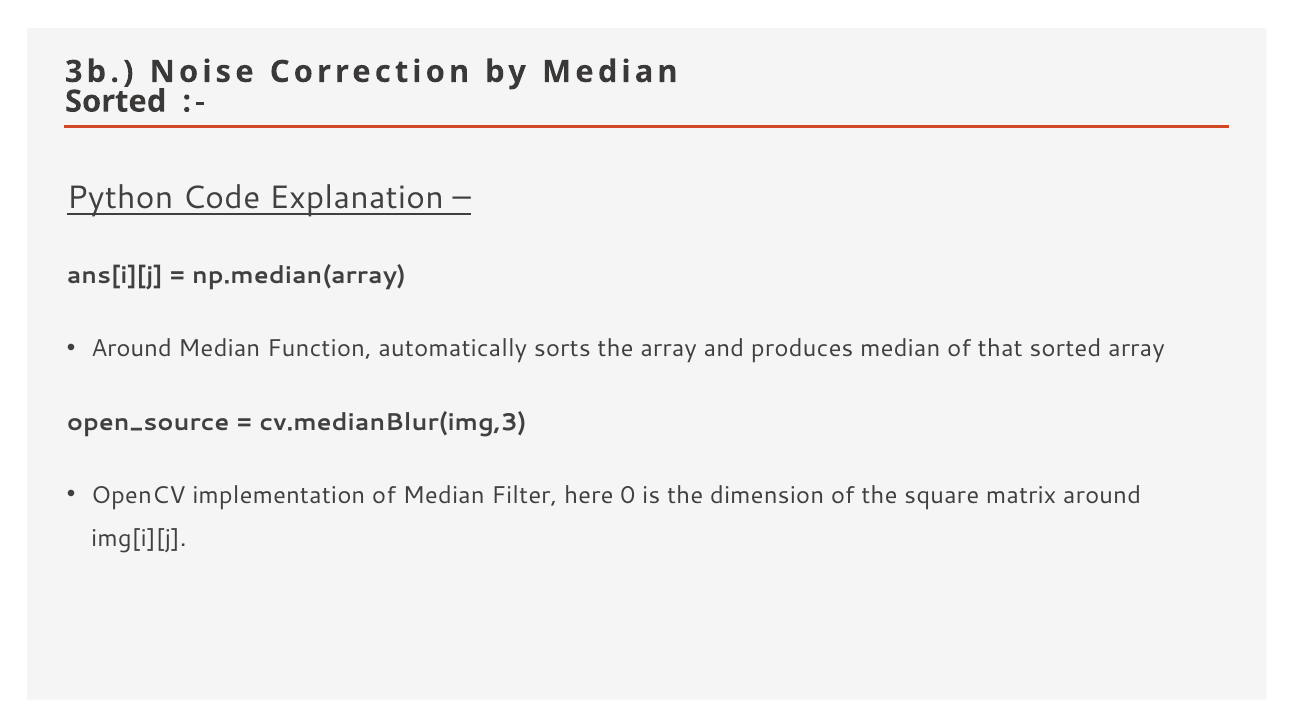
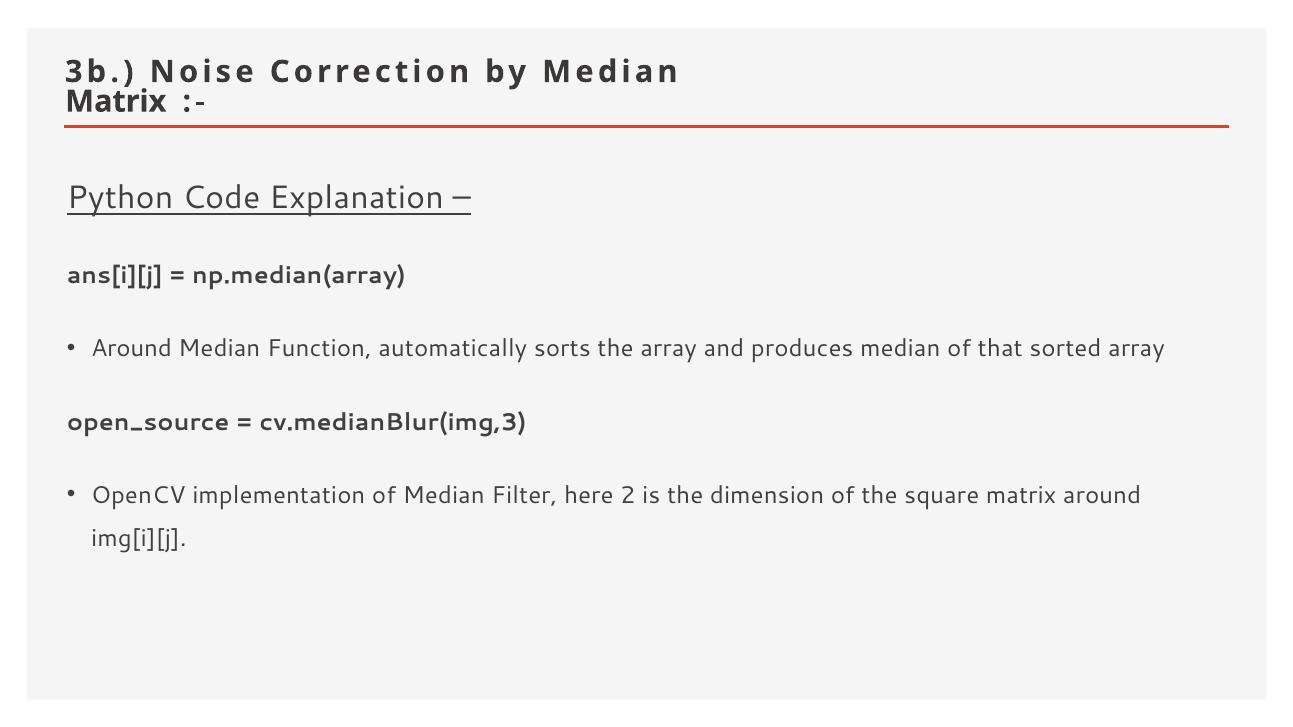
Sorted at (116, 102): Sorted -> Matrix
0: 0 -> 2
